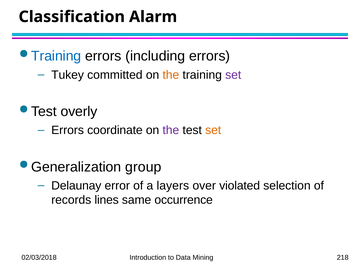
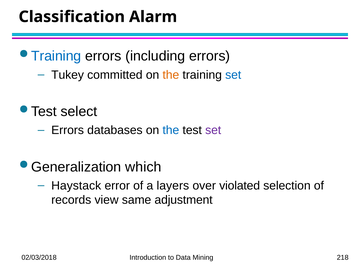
set at (233, 75) colour: purple -> blue
overly: overly -> select
coordinate: coordinate -> databases
the at (171, 130) colour: purple -> blue
set at (213, 130) colour: orange -> purple
group: group -> which
Delaunay: Delaunay -> Haystack
lines: lines -> view
occurrence: occurrence -> adjustment
